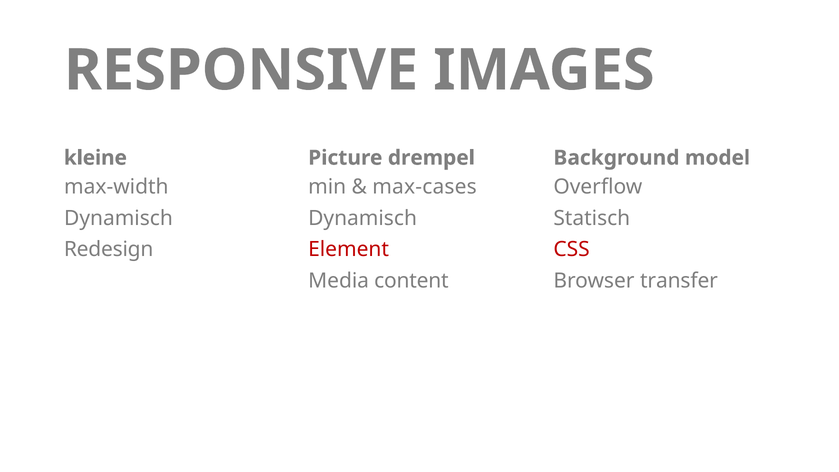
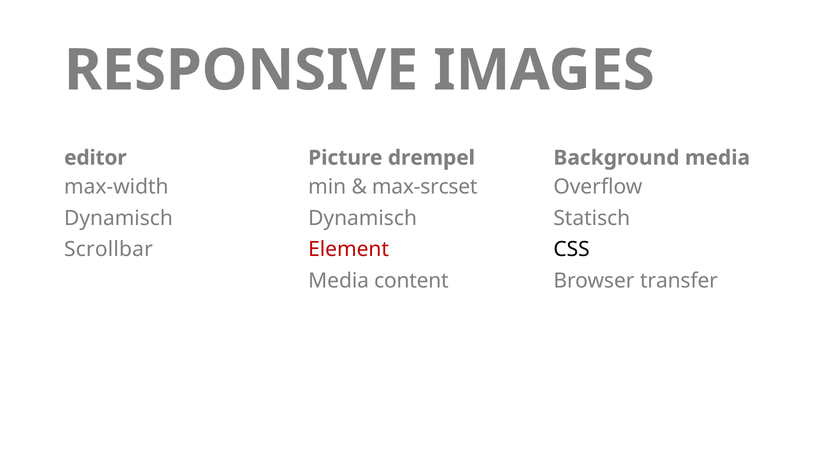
kleine: kleine -> editor
Background model: model -> media
max-cases: max-cases -> max-srcset
Redesign: Redesign -> Scrollbar
CSS colour: red -> black
